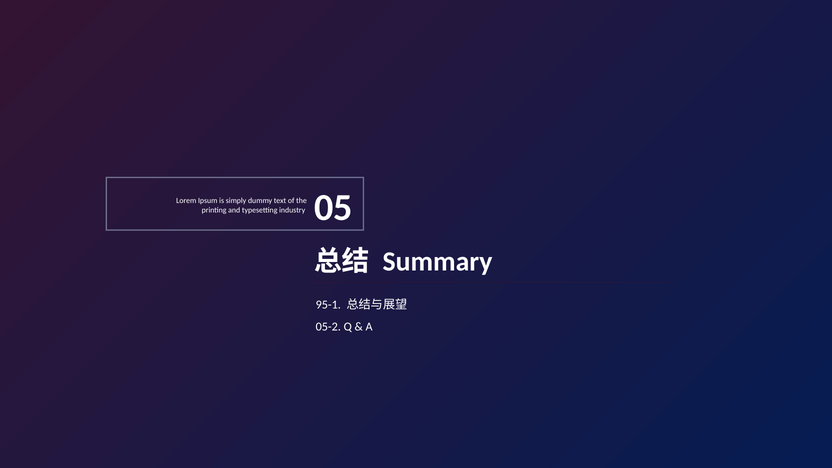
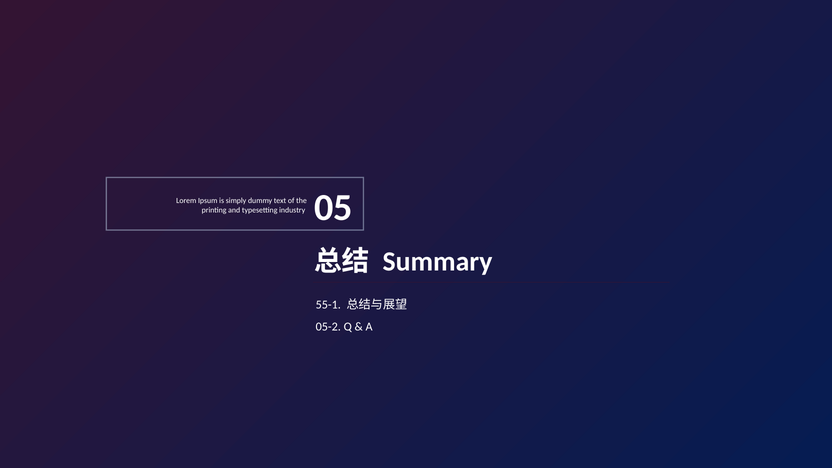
95-1: 95-1 -> 55-1
